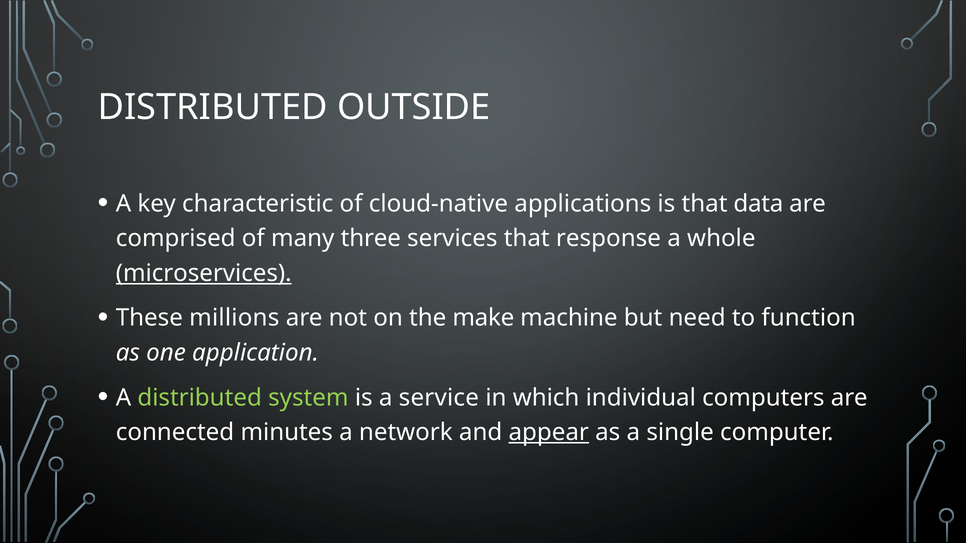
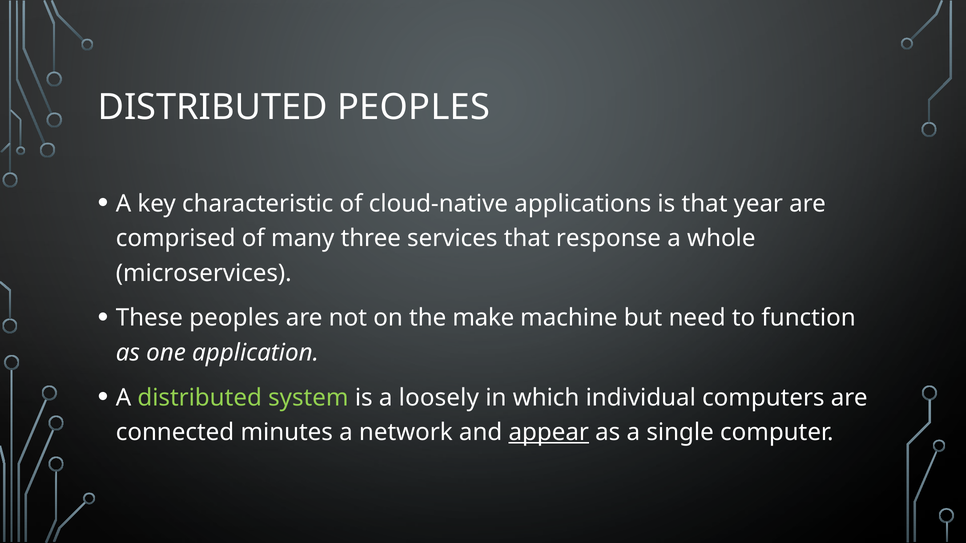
DISTRIBUTED OUTSIDE: OUTSIDE -> PEOPLES
data: data -> year
microservices underline: present -> none
These millions: millions -> peoples
service: service -> loosely
